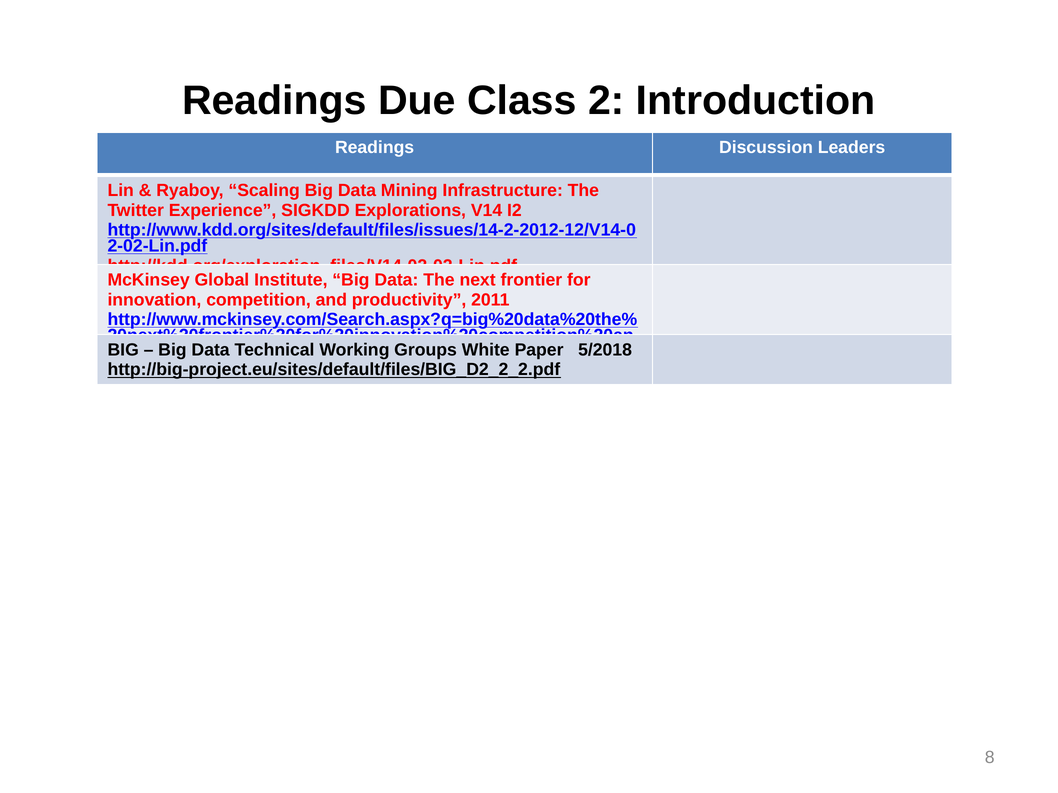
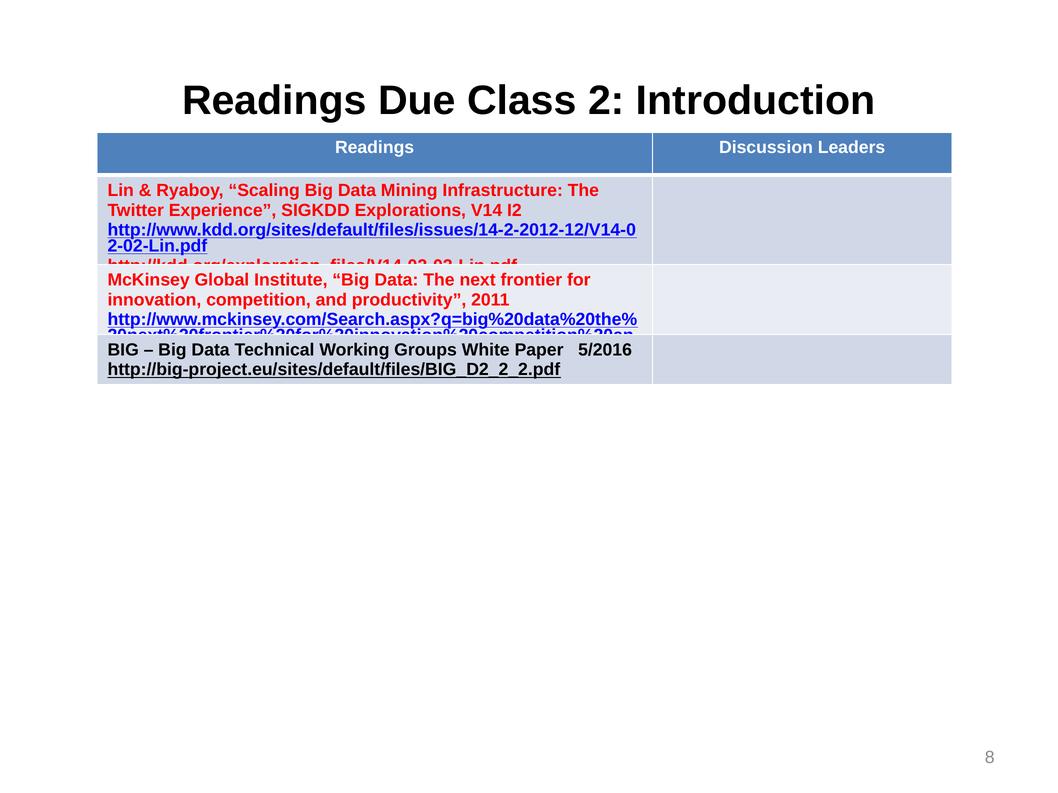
5/2018: 5/2018 -> 5/2016
